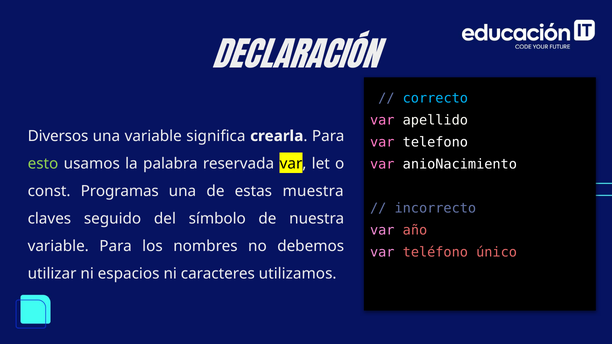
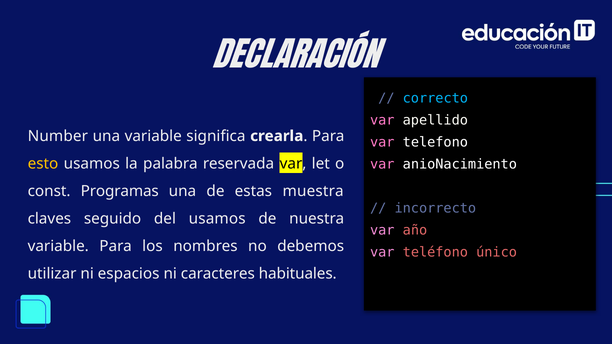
Diversos: Diversos -> Number
esto colour: light green -> yellow
del símbolo: símbolo -> usamos
utilizamos: utilizamos -> habituales
